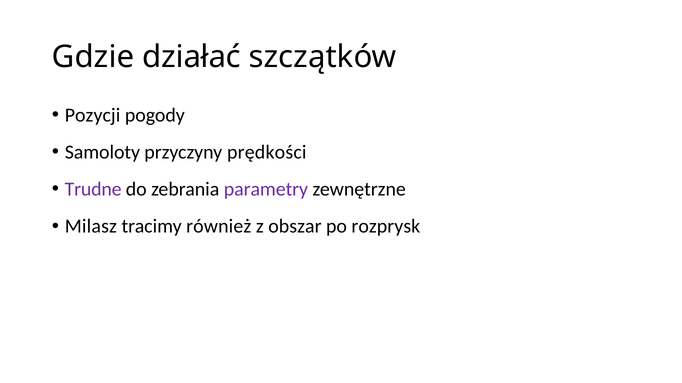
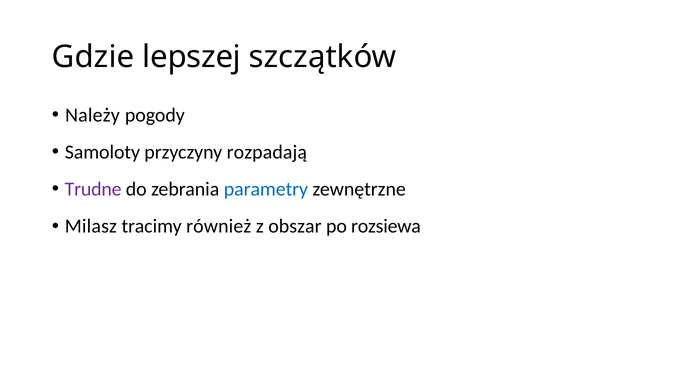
działać: działać -> lepszej
Pozycji: Pozycji -> Należy
prędkości: prędkości -> rozpadają
parametry colour: purple -> blue
rozprysk: rozprysk -> rozsiewa
